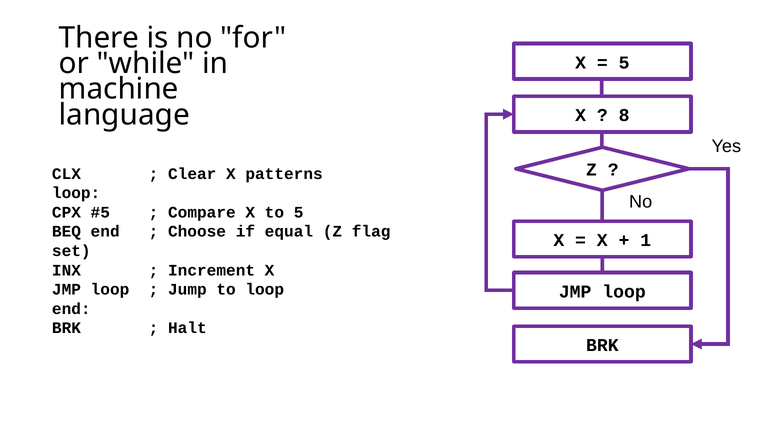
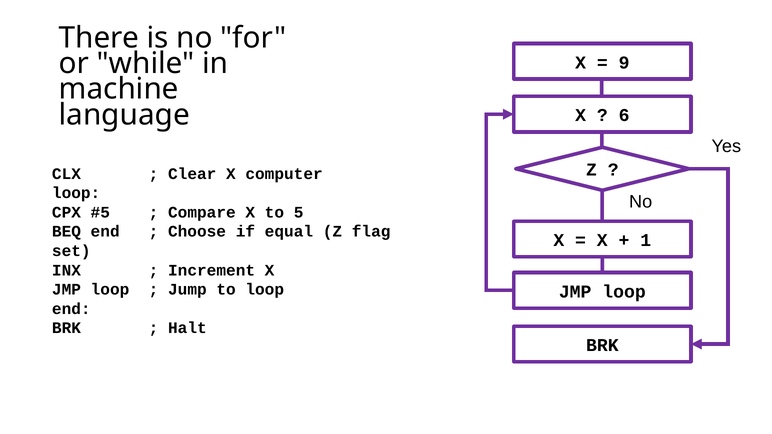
5 at (624, 63): 5 -> 9
8: 8 -> 6
patterns: patterns -> computer
